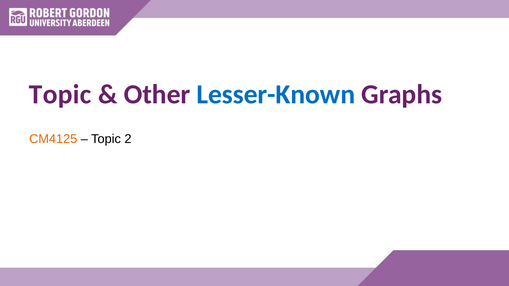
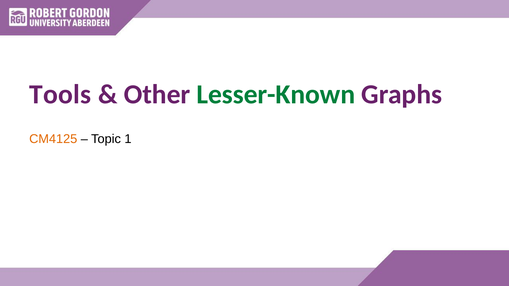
Topic at (60, 95): Topic -> Tools
Lesser-Known colour: blue -> green
2: 2 -> 1
